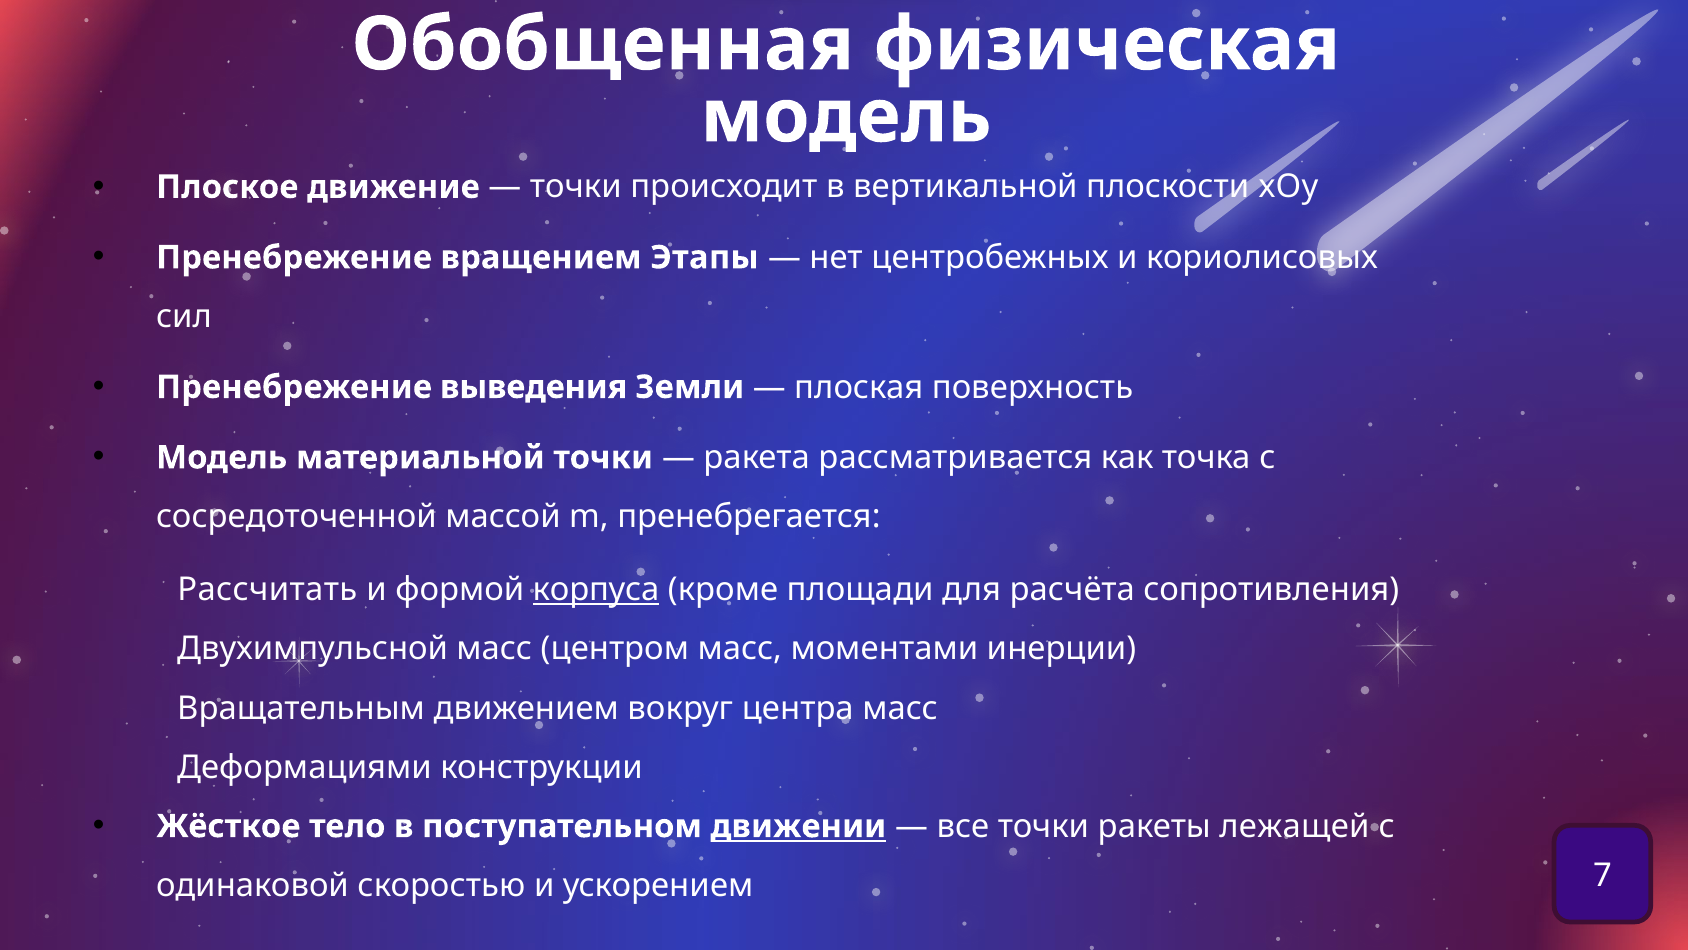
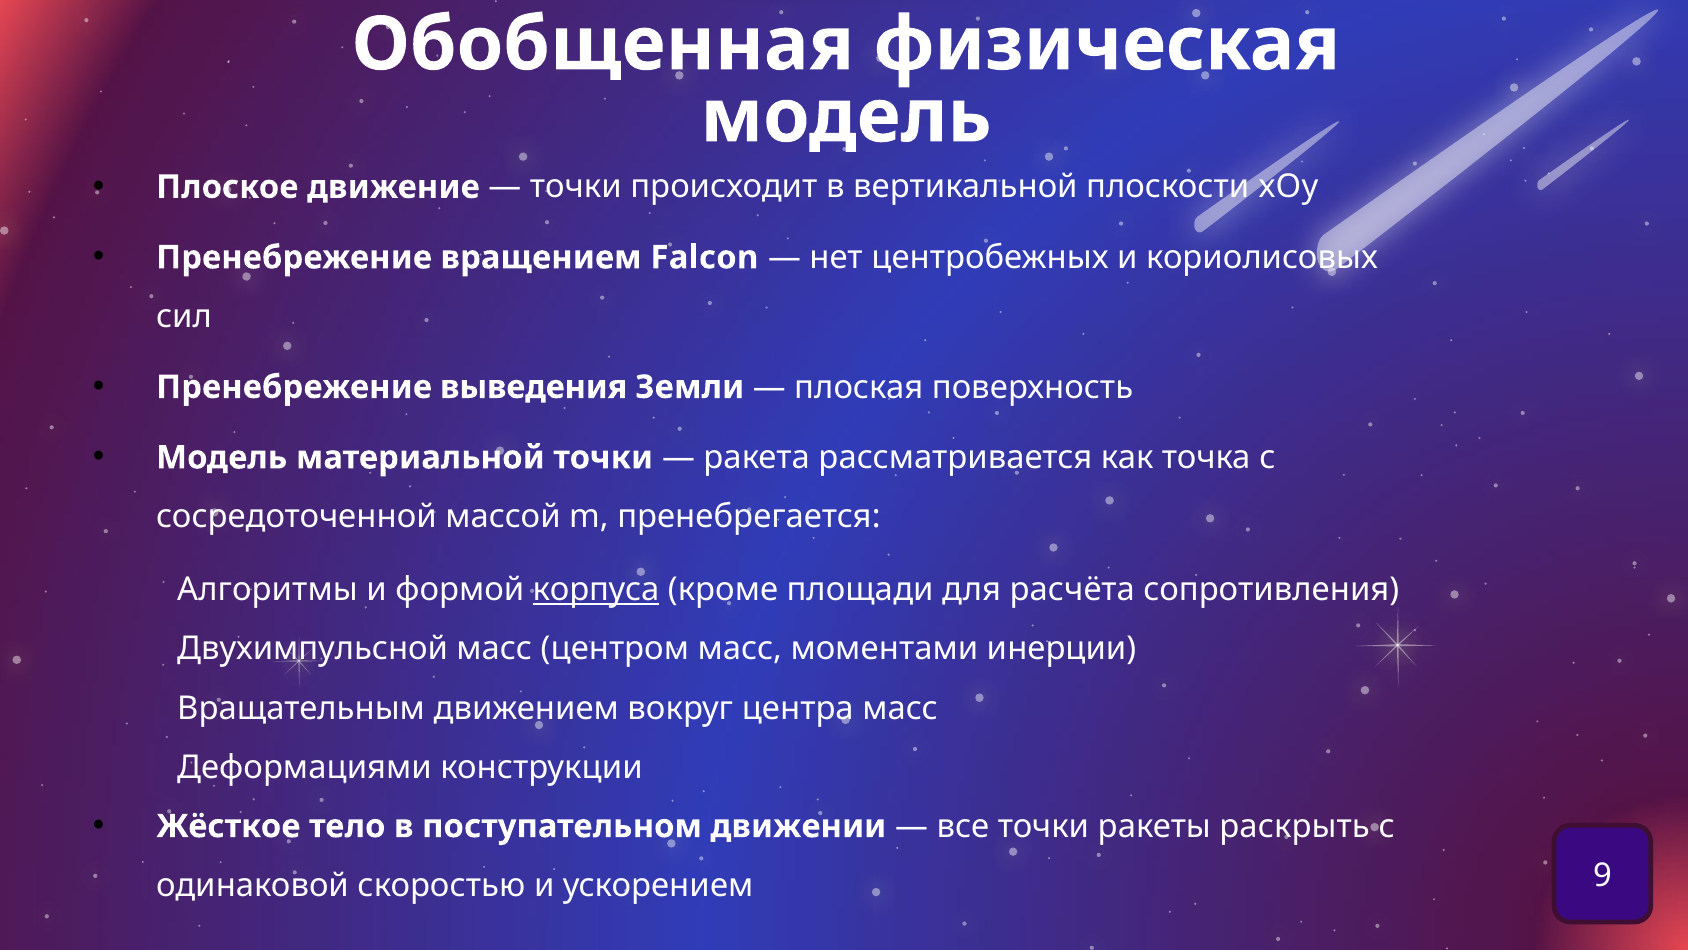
Этапы: Этапы -> Falcon
Рассчитать: Рассчитать -> Алгоритмы
движении underline: present -> none
лежащей: лежащей -> раскрыть
7: 7 -> 9
